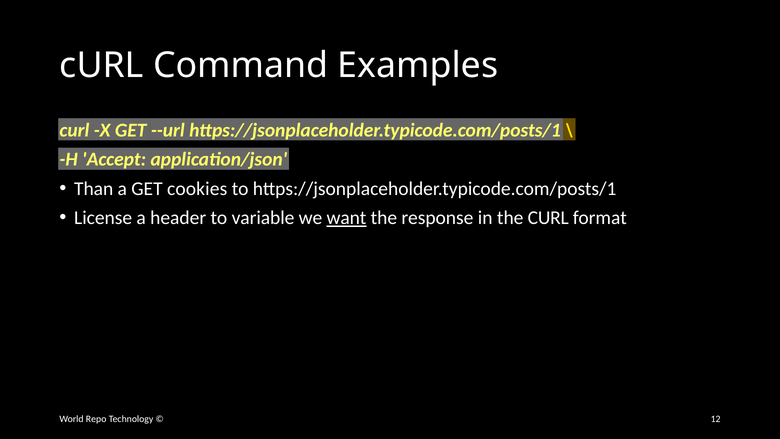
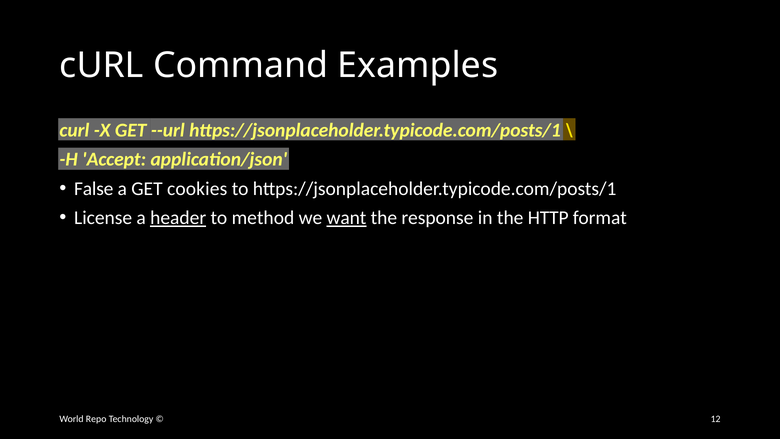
Than: Than -> False
header underline: none -> present
variable: variable -> method
the CURL: CURL -> HTTP
